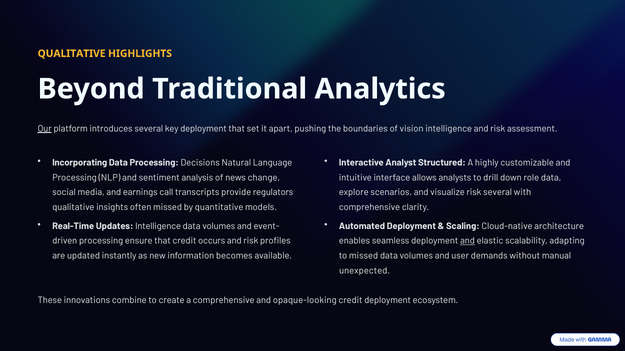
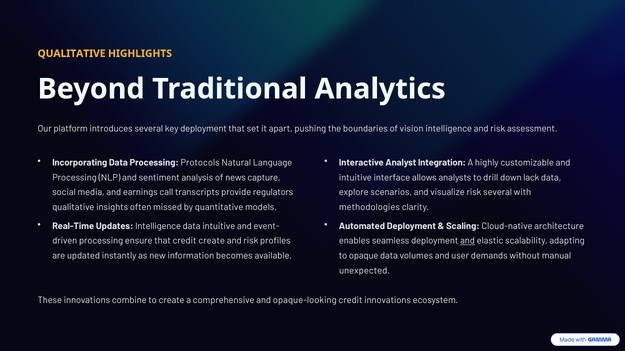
Our underline: present -> none
Decisions: Decisions -> Protocols
Structured: Structured -> Integration
change: change -> capture
role: role -> lack
comprehensive at (370, 208): comprehensive -> methodologies
volumes at (219, 226): volumes -> intuitive
credit occurs: occurs -> create
to missed: missed -> opaque
credit deployment: deployment -> innovations
